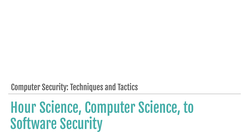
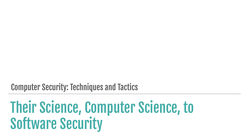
Hour: Hour -> Their
